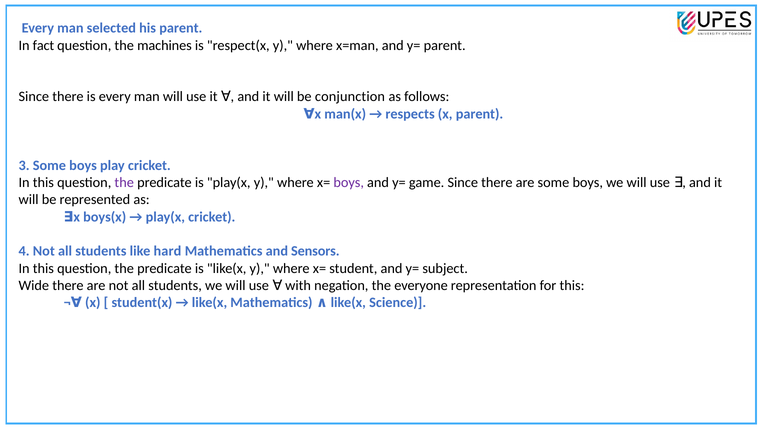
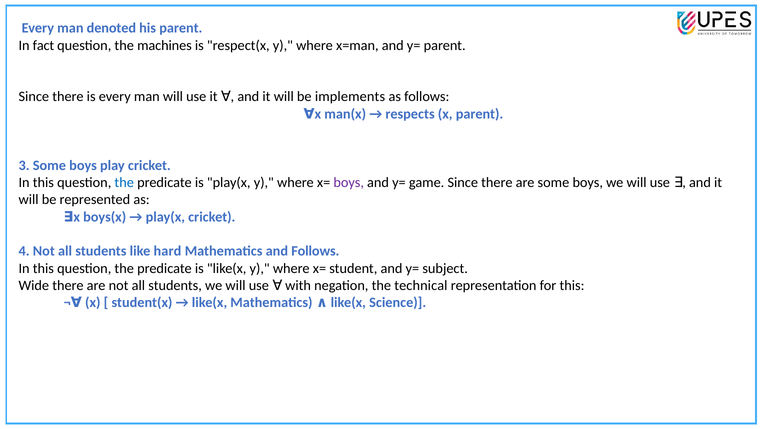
selected: selected -> denoted
conjunction: conjunction -> implements
the at (124, 182) colour: purple -> blue
and Sensors: Sensors -> Follows
everyone: everyone -> technical
